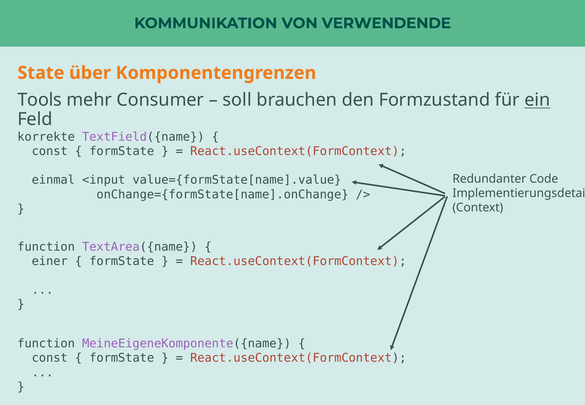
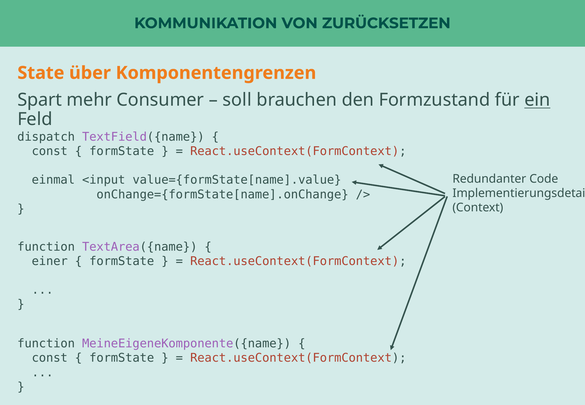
VERWENDENDE: VERWENDENDE -> ZURÜCKSETZEN
Tools: Tools -> Spart
korrekte: korrekte -> dispatch
